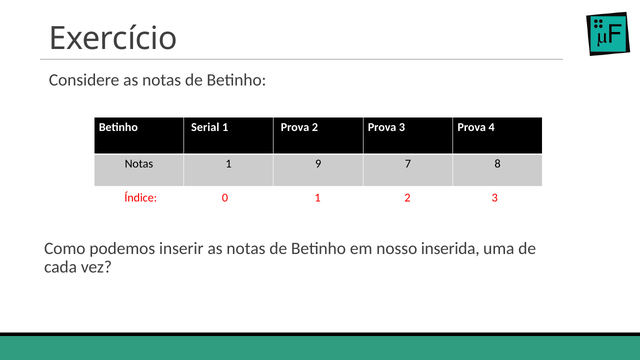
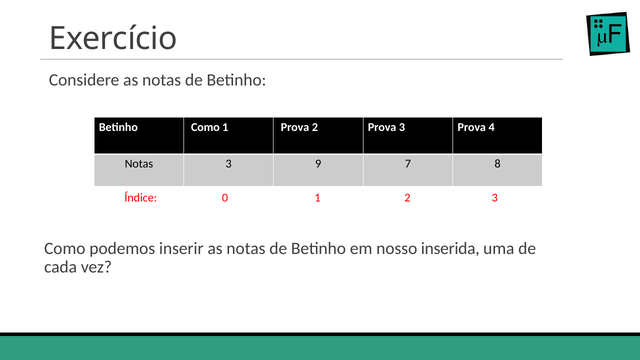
Serial at (205, 127): Serial -> Como
Notas 1: 1 -> 3
